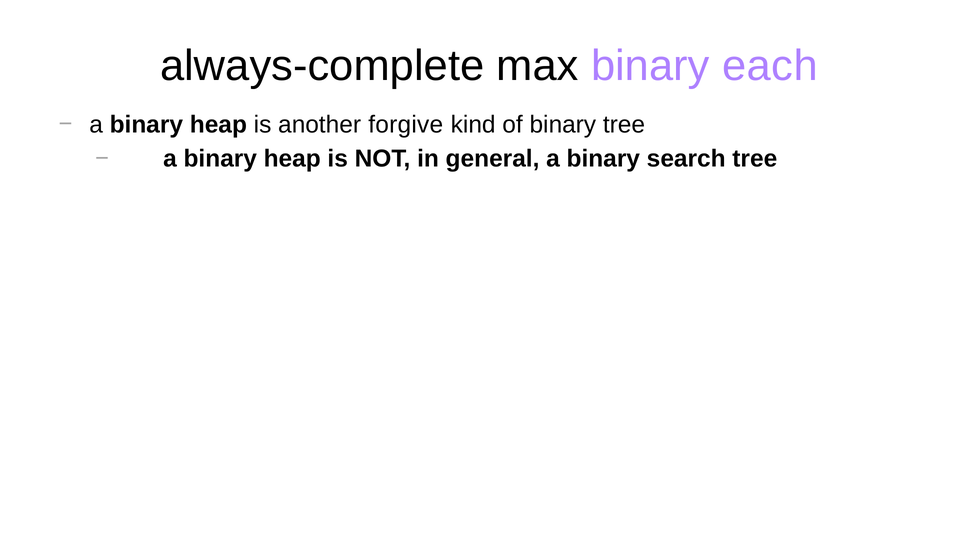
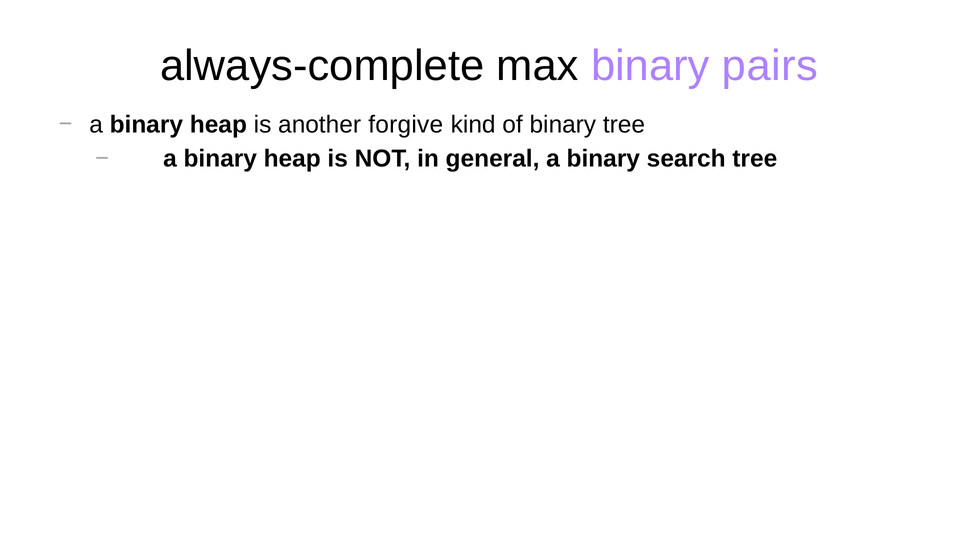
each: each -> pairs
